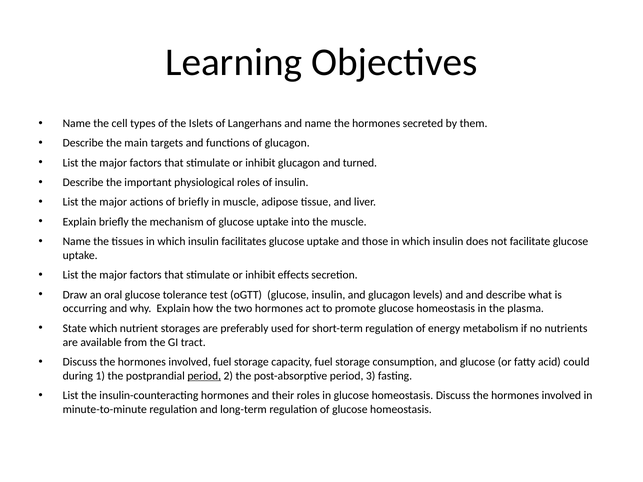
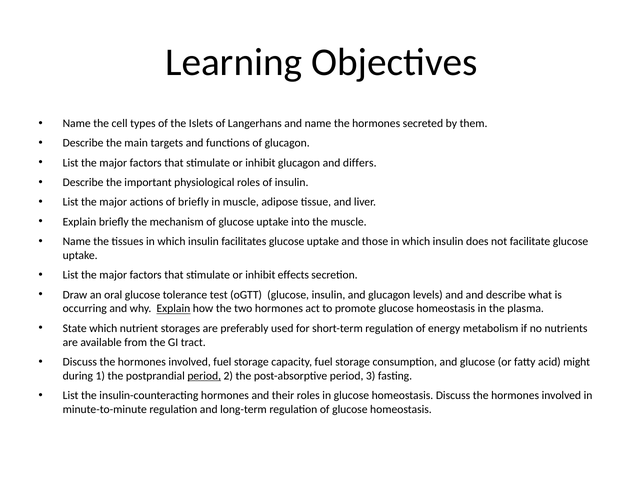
turned: turned -> differs
Explain at (173, 309) underline: none -> present
could: could -> might
